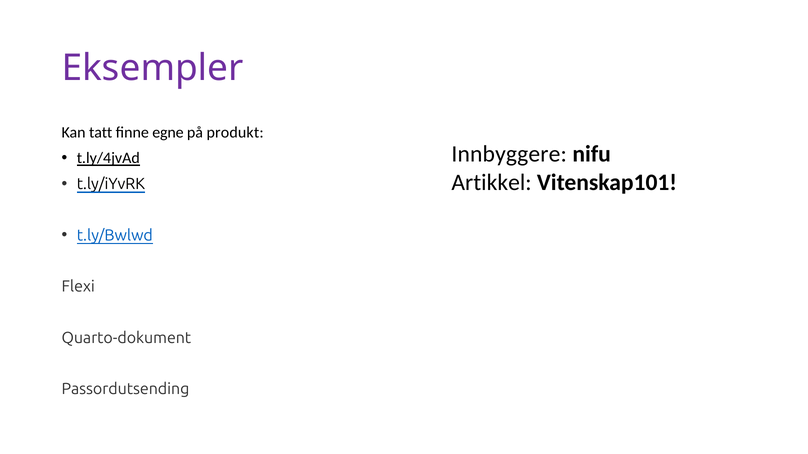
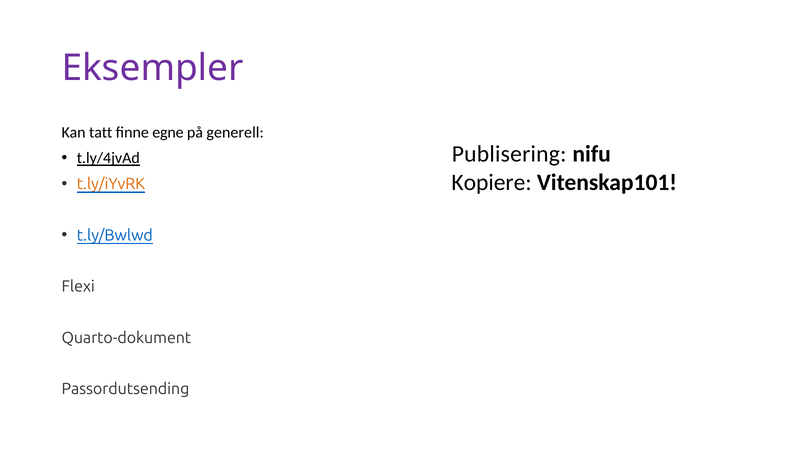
produkt: produkt -> generell
Innbyggere: Innbyggere -> Publisering
Artikkel: Artikkel -> Kopiere
t.ly/iYvRK colour: black -> orange
